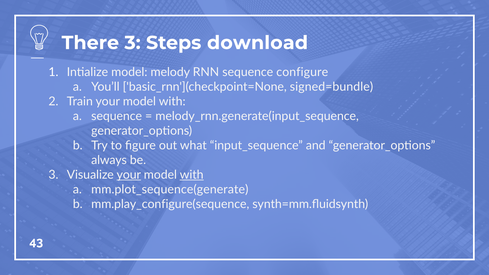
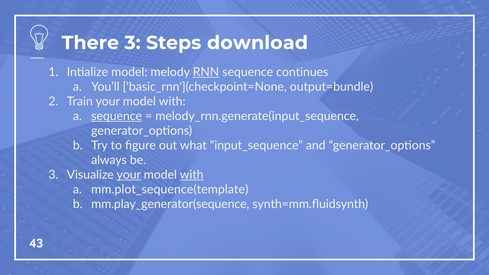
RNN underline: none -> present
configure: configure -> continues
signed=bundle: signed=bundle -> output=bundle
sequence at (117, 116) underline: none -> present
mm.plot_sequence(generate: mm.plot_sequence(generate -> mm.plot_sequence(template
mm.play_configure(sequence: mm.play_configure(sequence -> mm.play_generator(sequence
